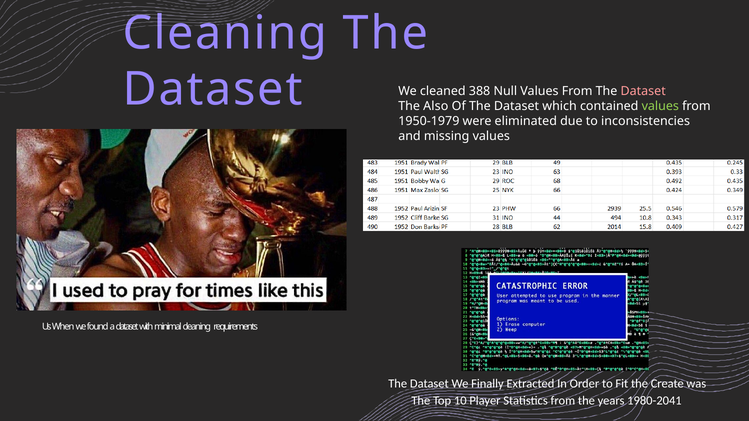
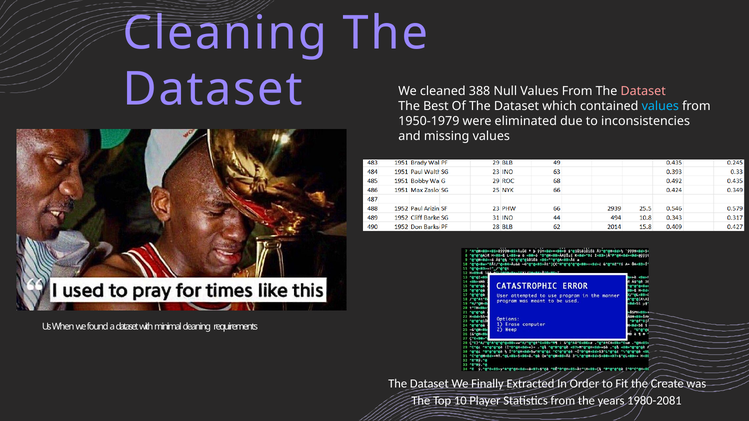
Also: Also -> Best
values at (660, 106) colour: light green -> light blue
1980-2041: 1980-2041 -> 1980-2081
